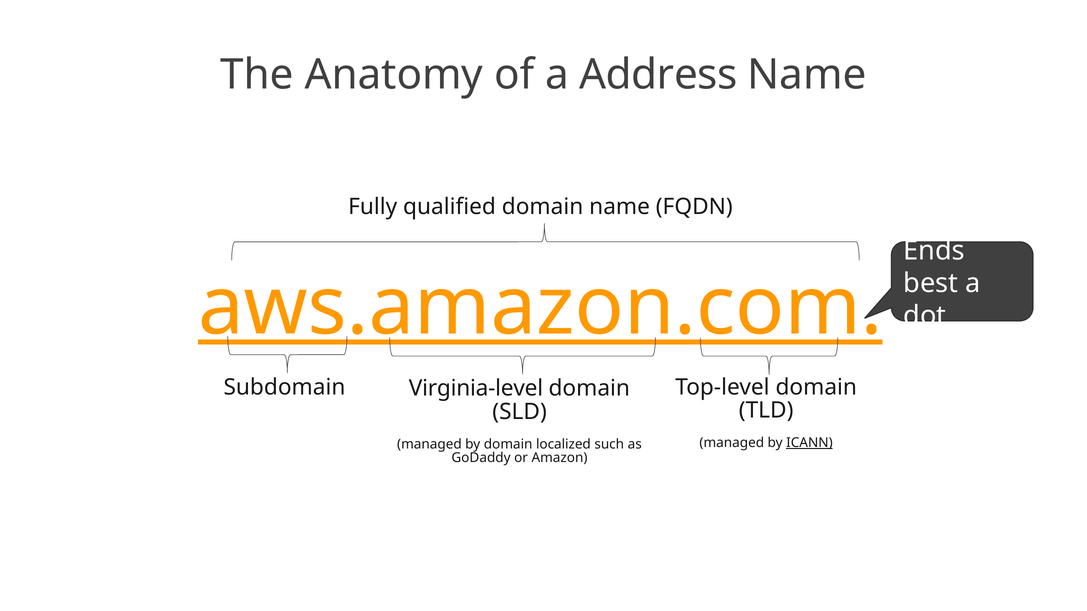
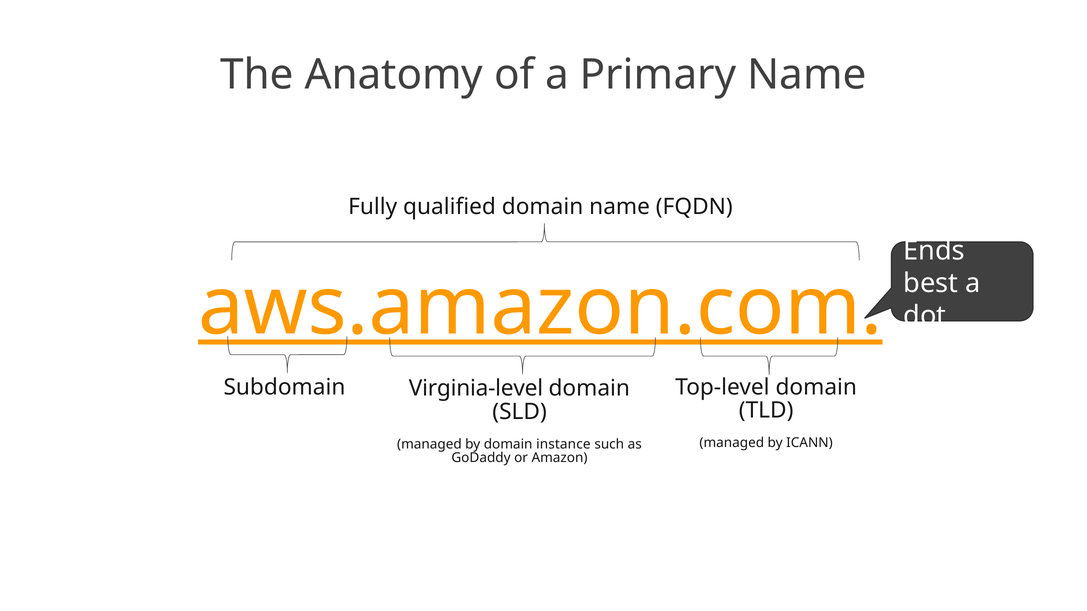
Address: Address -> Primary
ICANN underline: present -> none
localized: localized -> instance
